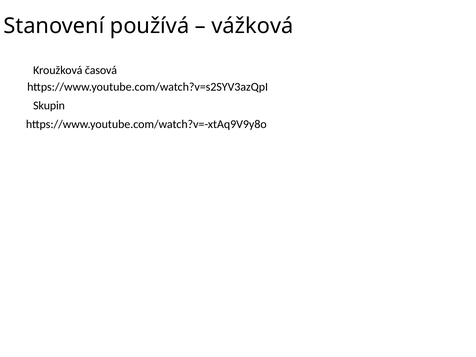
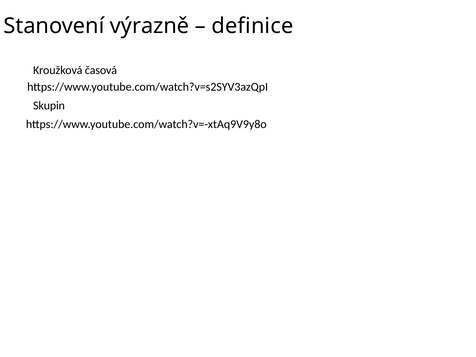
používá: používá -> výrazně
vážková: vážková -> definice
